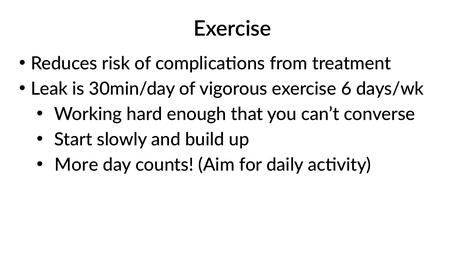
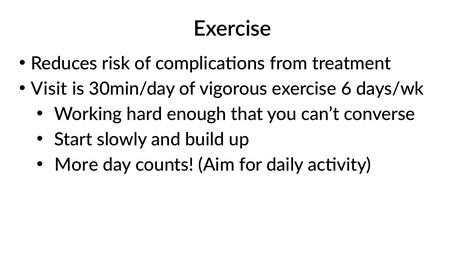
Leak: Leak -> Visit
